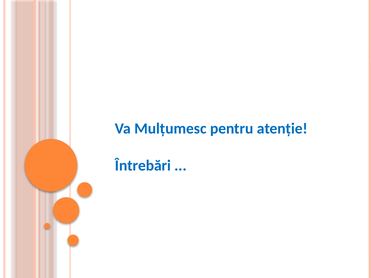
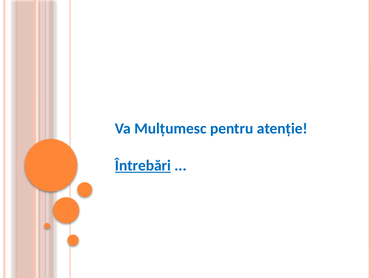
Întrebări underline: none -> present
